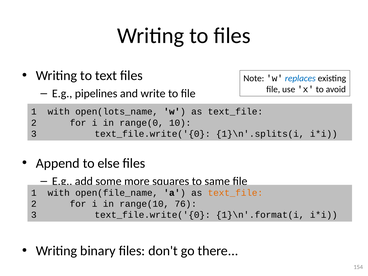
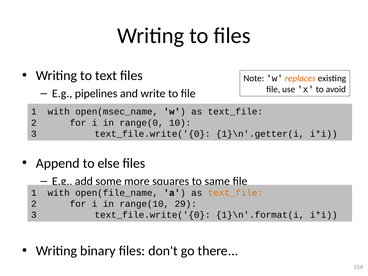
replaces colour: blue -> orange
open(lots_name: open(lots_name -> open(msec_name
1}\n'.splits(i: 1}\n'.splits(i -> 1}\n'.getter(i
76: 76 -> 29
